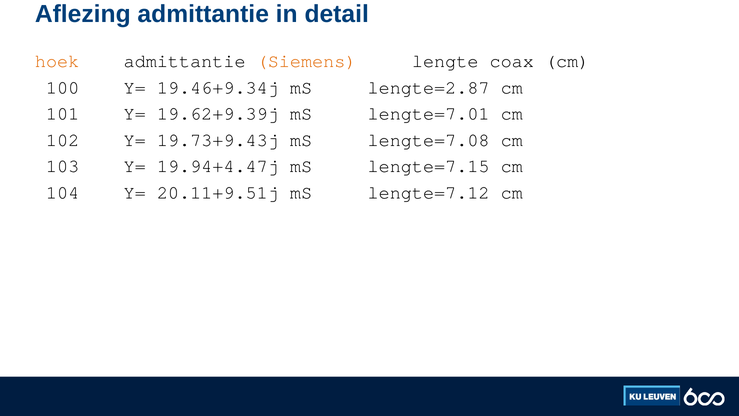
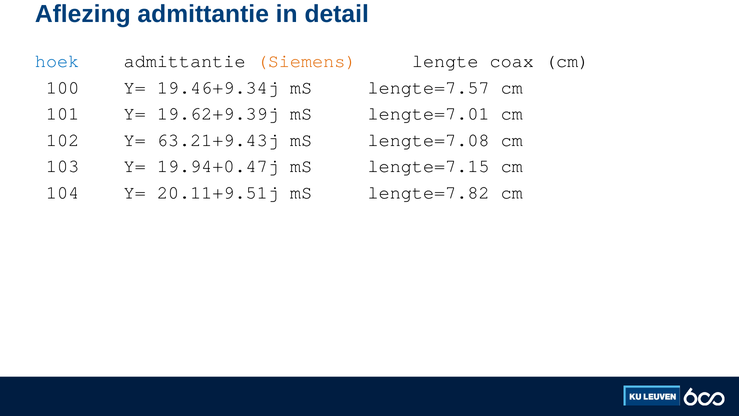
hoek colour: orange -> blue
lengte=2.87: lengte=2.87 -> lengte=7.57
19.73+9.43j: 19.73+9.43j -> 63.21+9.43j
19.94+4.47j: 19.94+4.47j -> 19.94+0.47j
lengte=7.12: lengte=7.12 -> lengte=7.82
